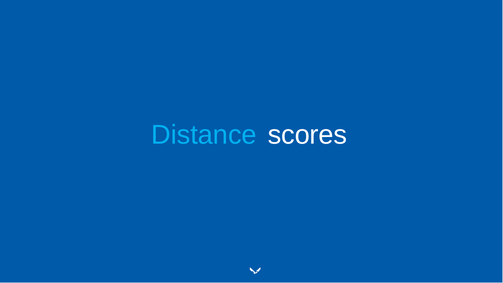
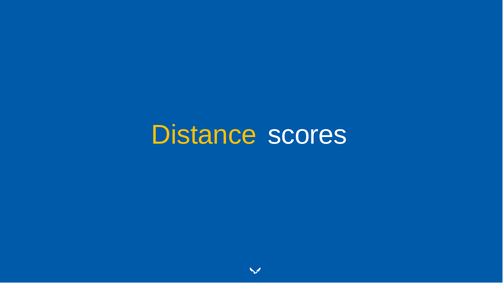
Distance colour: light blue -> yellow
